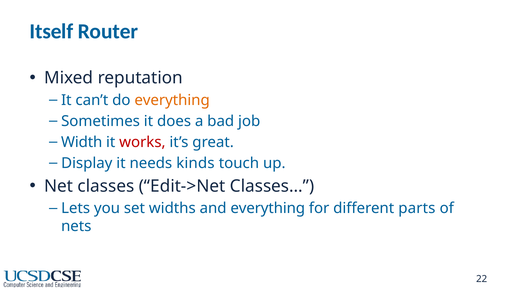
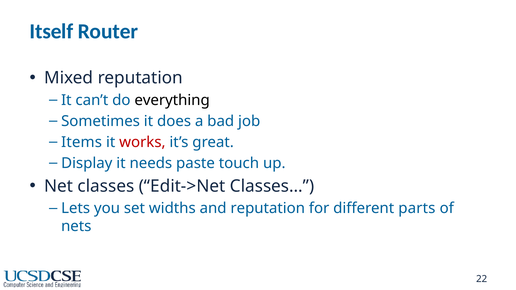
everything at (172, 100) colour: orange -> black
Width: Width -> Items
kinds: kinds -> paste
and everything: everything -> reputation
